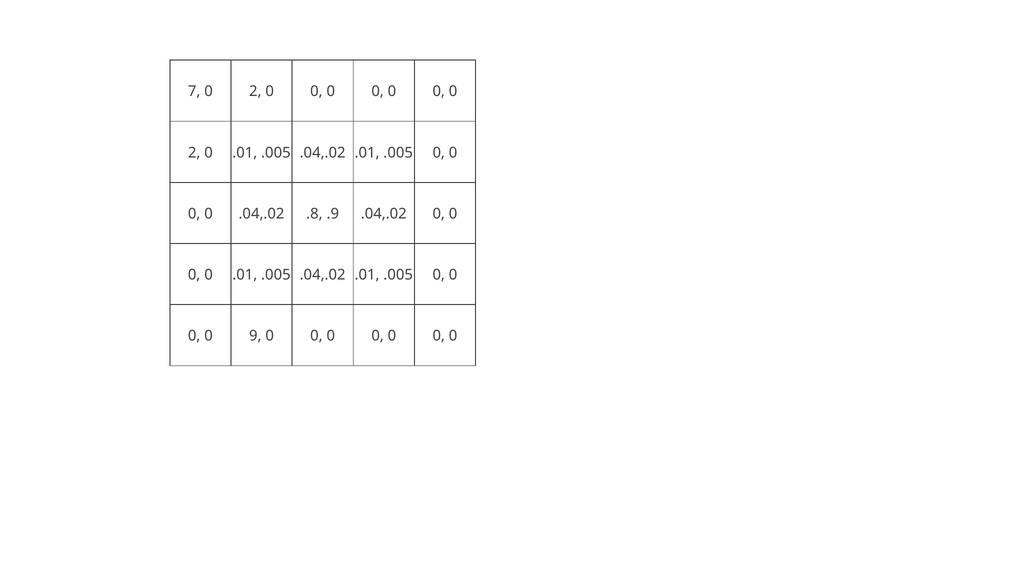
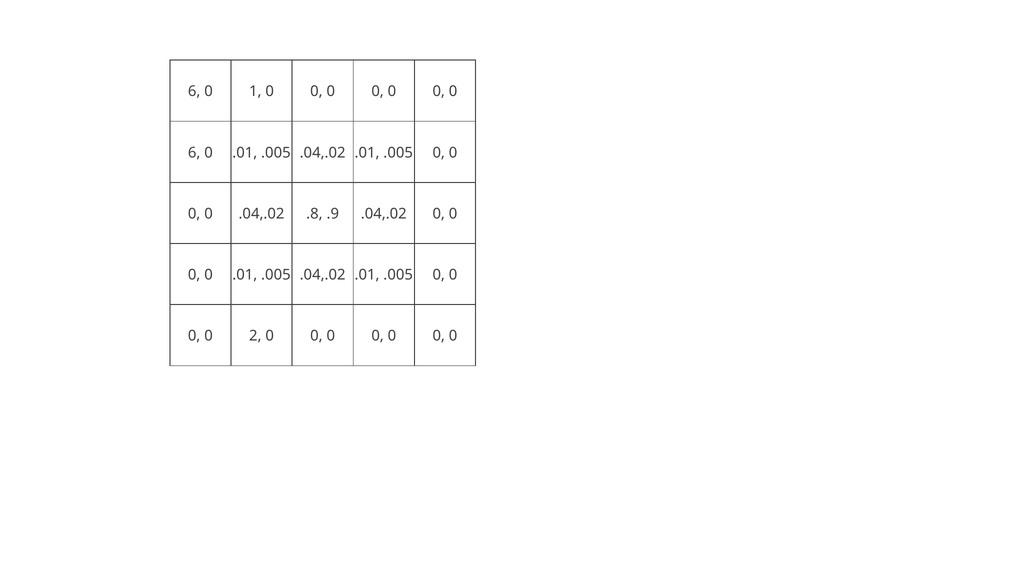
7 at (194, 92): 7 -> 6
2 at (255, 92): 2 -> 1
2 at (194, 153): 2 -> 6
9: 9 -> 2
